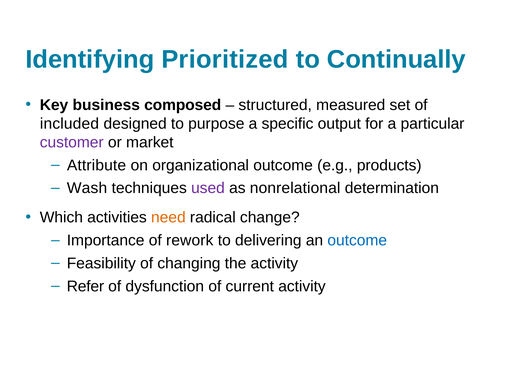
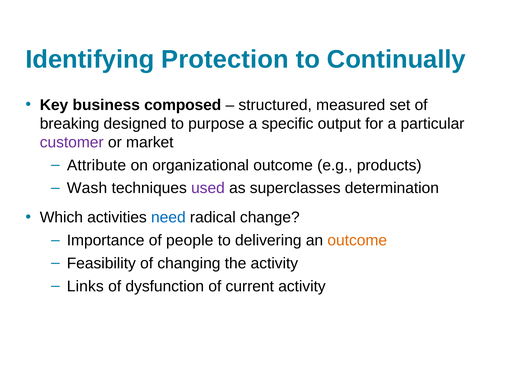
Prioritized: Prioritized -> Protection
included: included -> breaking
nonrelational: nonrelational -> superclasses
need colour: orange -> blue
rework: rework -> people
outcome at (357, 241) colour: blue -> orange
Refer: Refer -> Links
